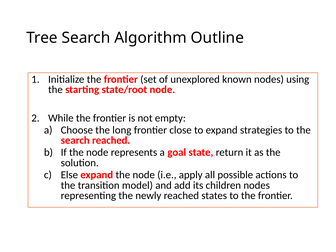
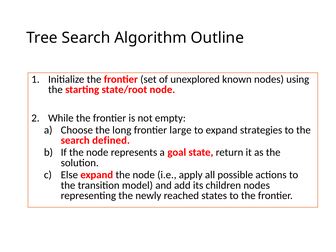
close: close -> large
search reached: reached -> defined
